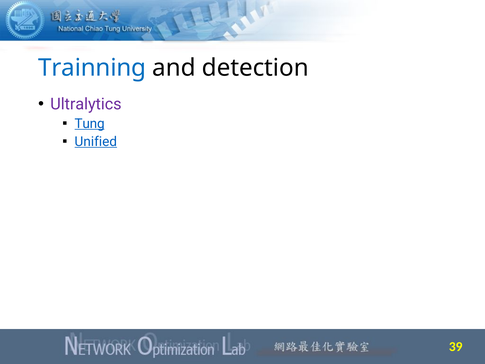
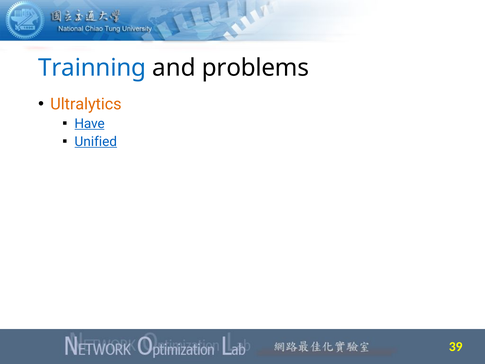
detection: detection -> problems
Ultralytics colour: purple -> orange
Tung: Tung -> Have
